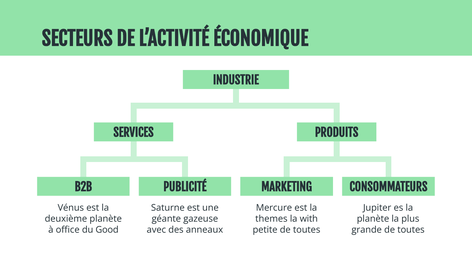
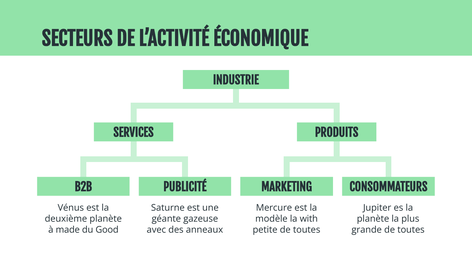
themes: themes -> modèle
office: office -> made
